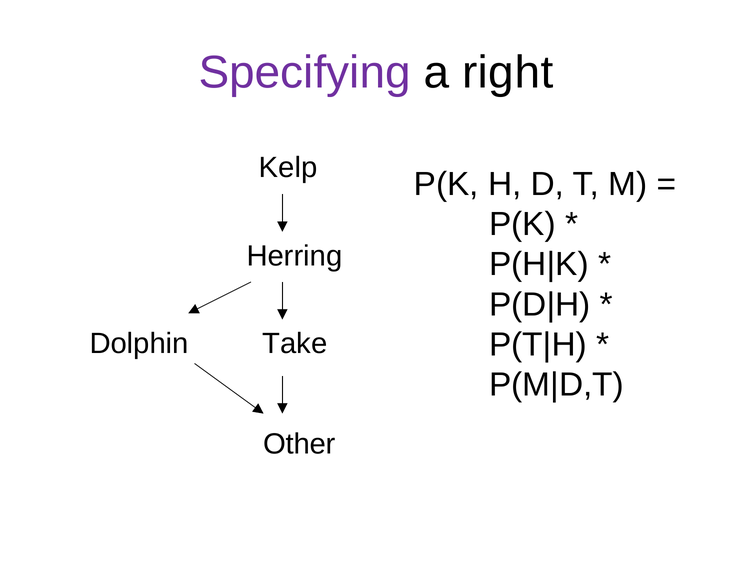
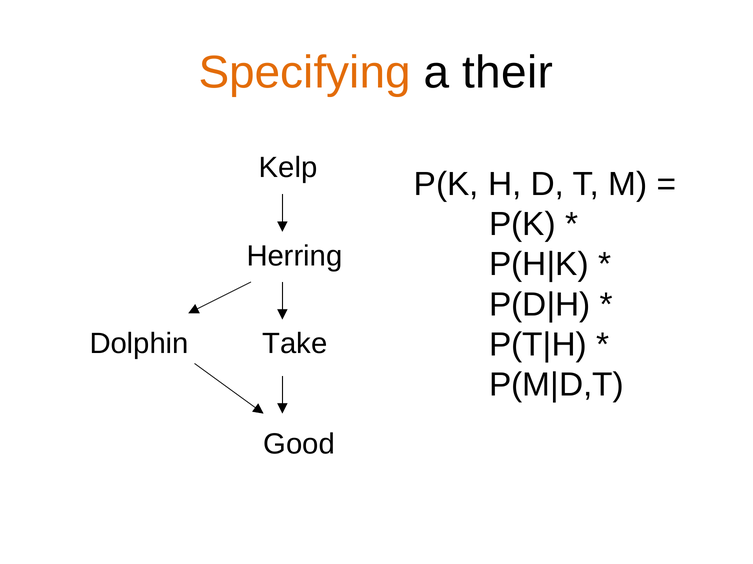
Specifying colour: purple -> orange
right: right -> their
Other: Other -> Good
